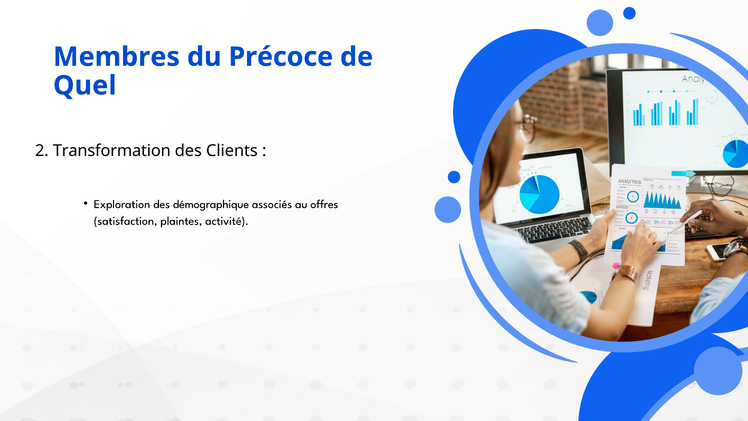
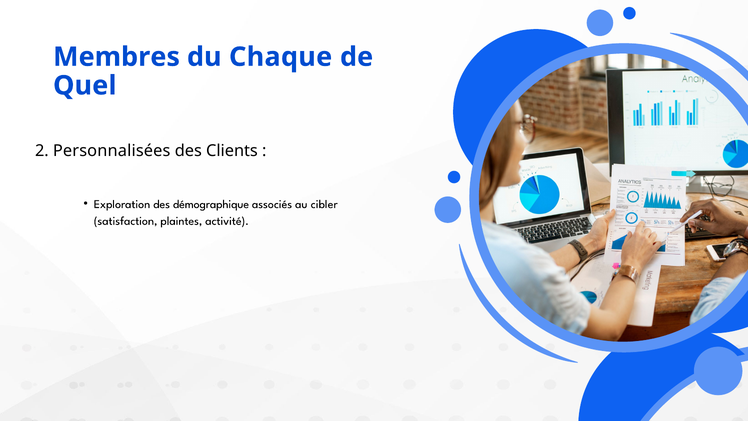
Précoce: Précoce -> Chaque
Transformation: Transformation -> Personnalisées
offres: offres -> cibler
